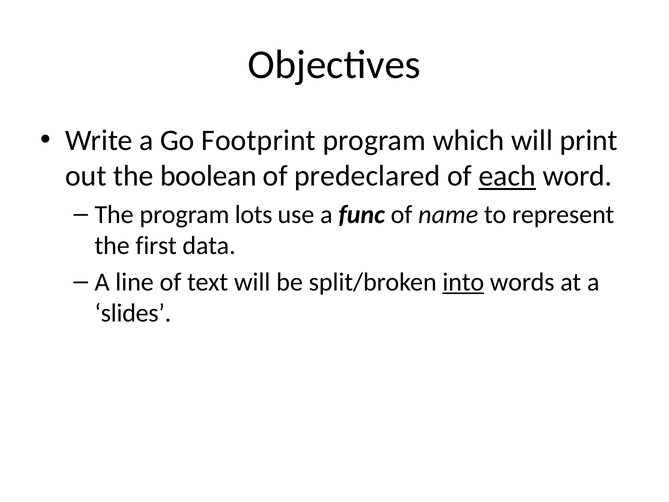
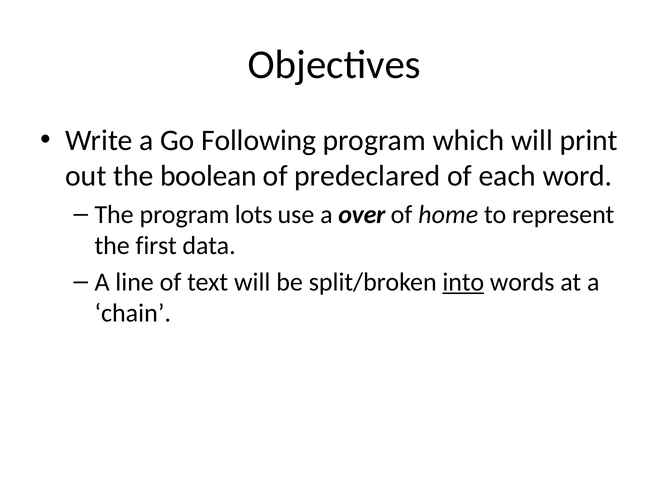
Footprint: Footprint -> Following
each underline: present -> none
func: func -> over
name: name -> home
slides: slides -> chain
